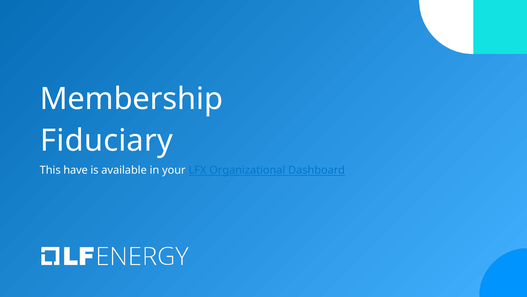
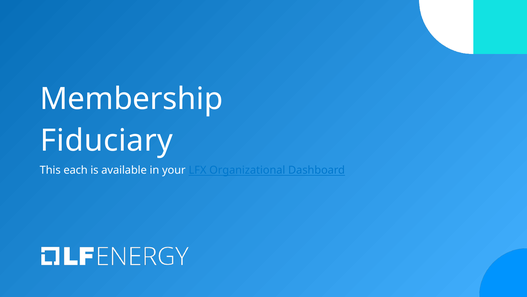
have: have -> each
